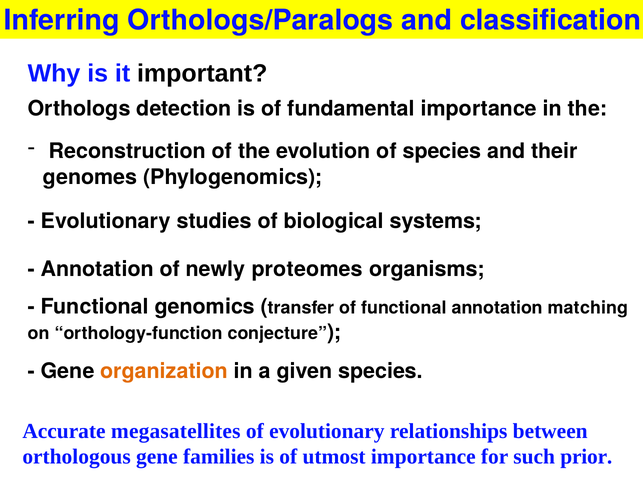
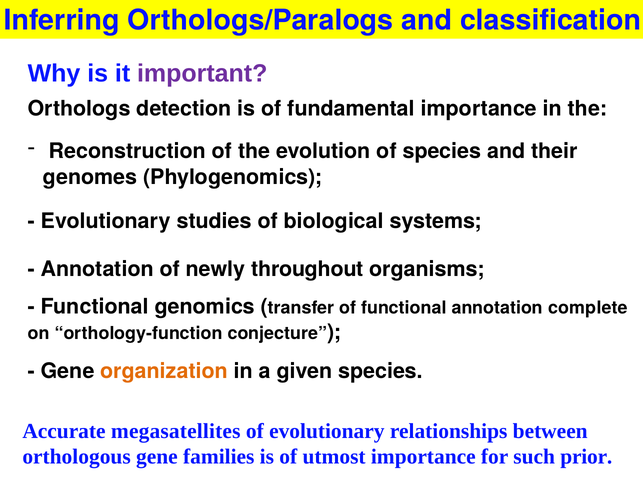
important colour: black -> purple
proteomes: proteomes -> throughout
matching: matching -> complete
